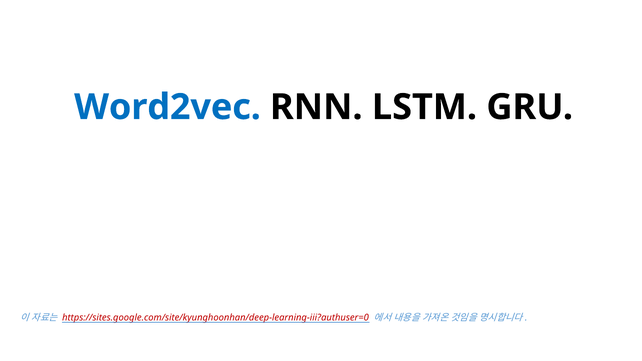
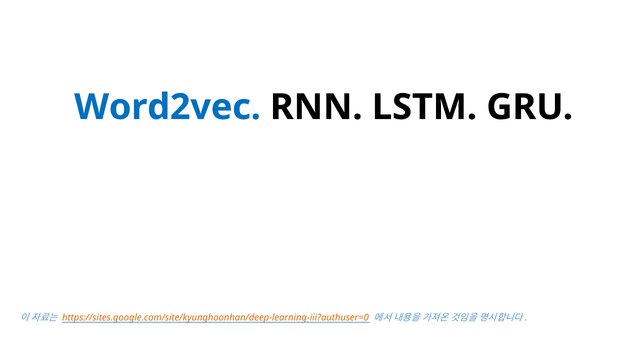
https://sites.google.com/site/kyunghoonhan/deep-learning-iii?authuser=0 colour: red -> orange
